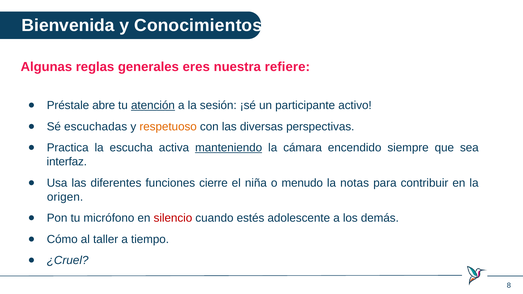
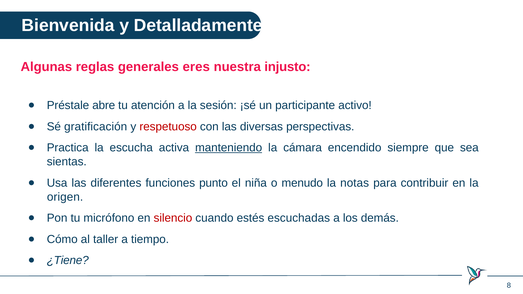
Conocimientos: Conocimientos -> Detalladamente
refiere: refiere -> injusto
atención underline: present -> none
escuchadas: escuchadas -> gratificación
respetuoso colour: orange -> red
interfaz: interfaz -> sientas
cierre: cierre -> punto
adolescente: adolescente -> escuchadas
¿Cruel: ¿Cruel -> ¿Tiene
